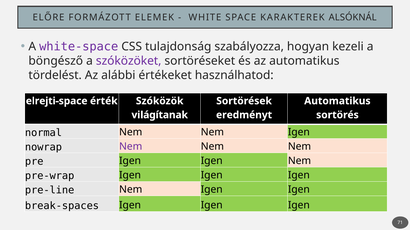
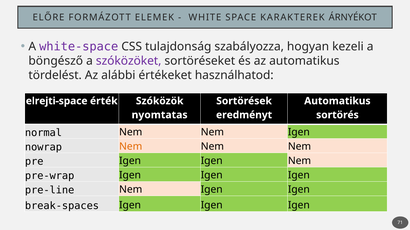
ALSÓKNÁL: ALSÓKNÁL -> ÁRNYÉKOT
világítanak: világítanak -> nyomtatas
Nem at (131, 147) colour: purple -> orange
